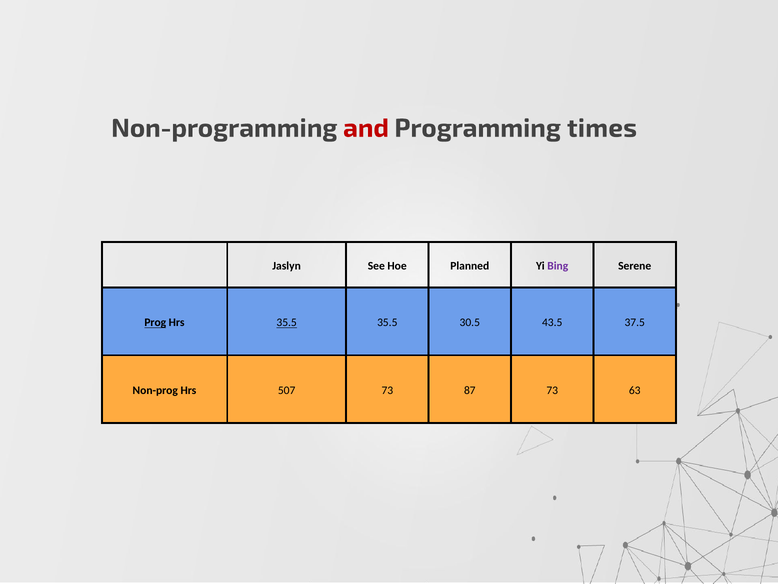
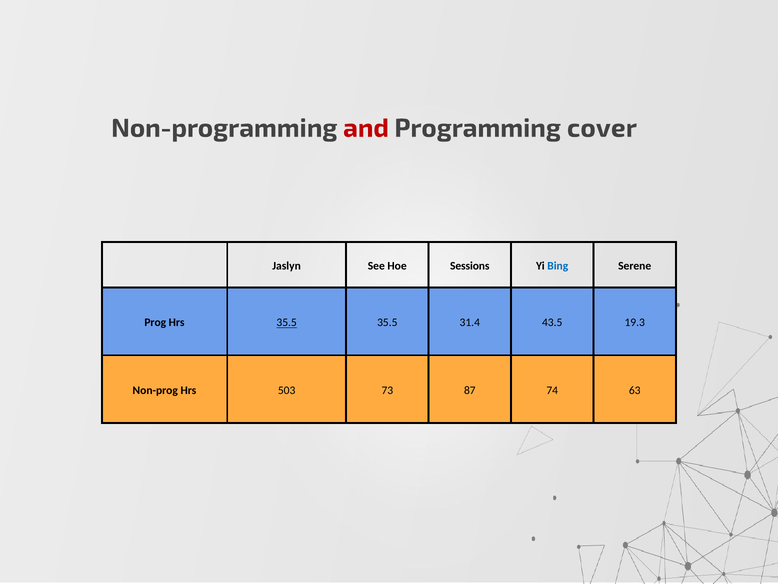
times: times -> cover
Planned: Planned -> Sessions
Bing colour: purple -> blue
Prog underline: present -> none
30.5: 30.5 -> 31.4
37.5: 37.5 -> 19.3
507: 507 -> 503
87 73: 73 -> 74
